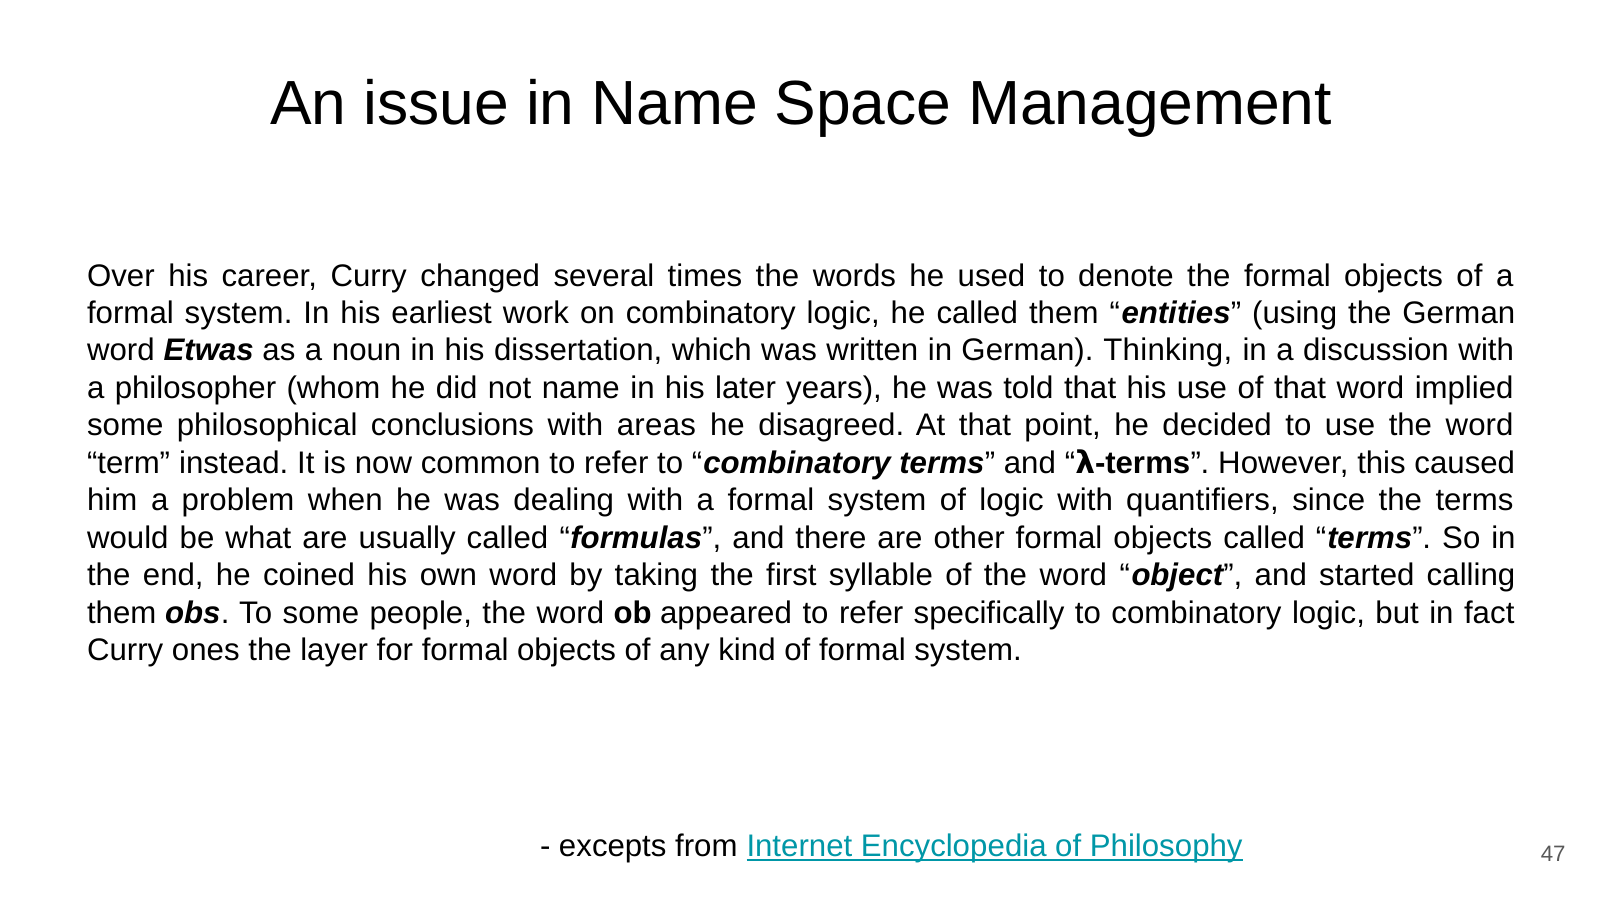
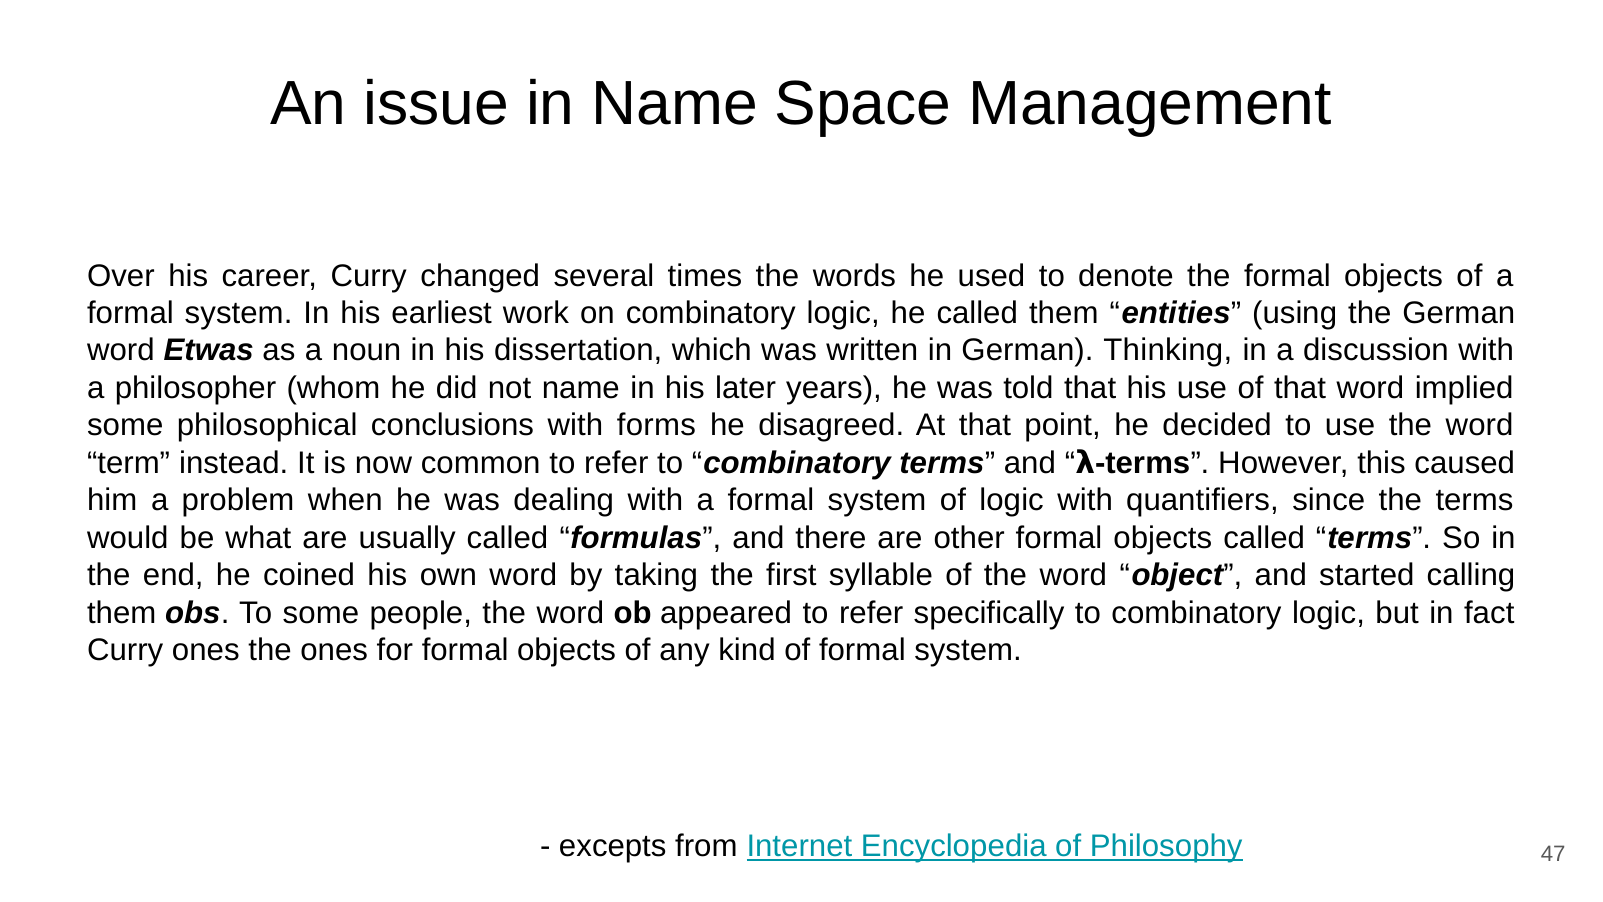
areas: areas -> forms
the layer: layer -> ones
